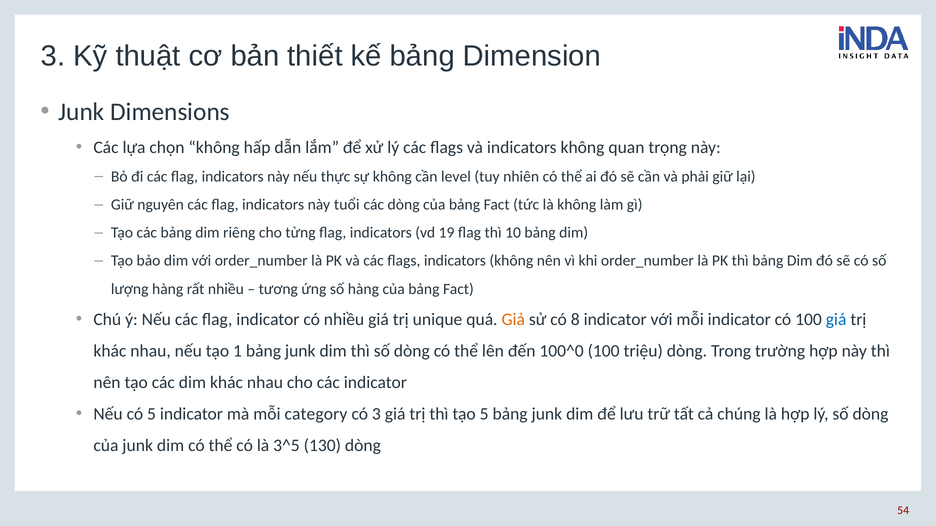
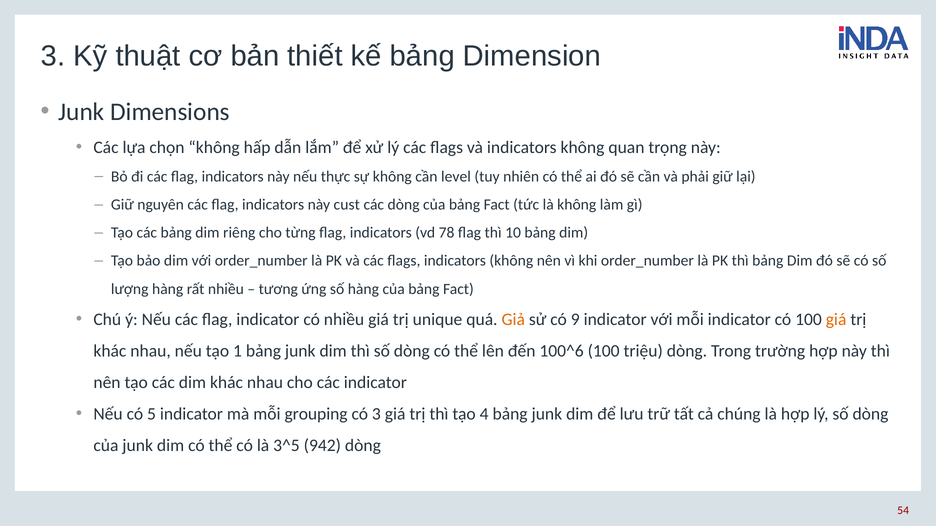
tuổi: tuổi -> cust
19: 19 -> 78
8: 8 -> 9
giá at (836, 320) colour: blue -> orange
100^0: 100^0 -> 100^6
category: category -> grouping
tạo 5: 5 -> 4
130: 130 -> 942
